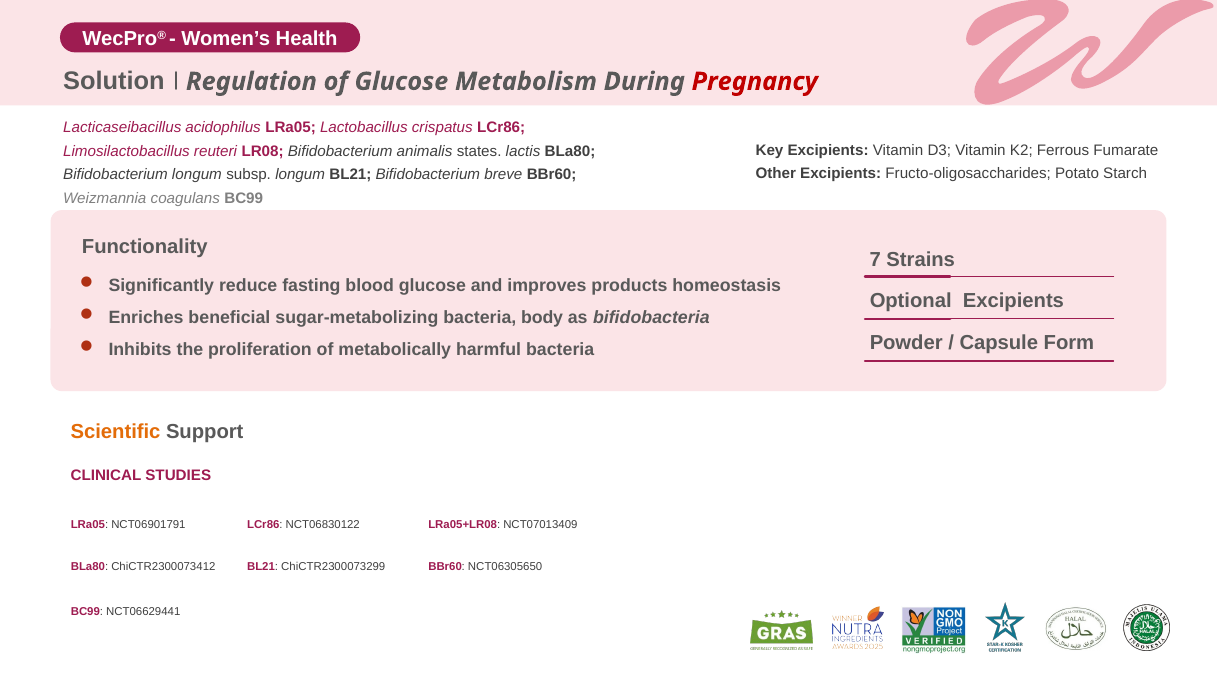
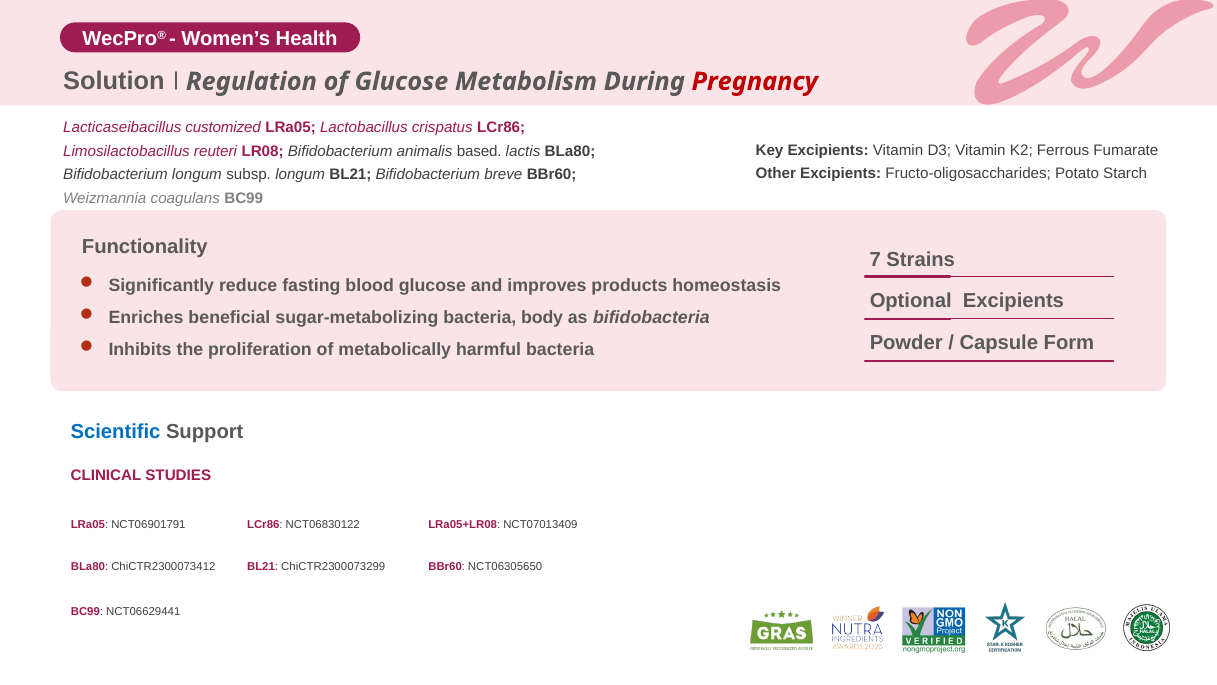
acidophilus: acidophilus -> customized
states: states -> based
Scientific colour: orange -> blue
